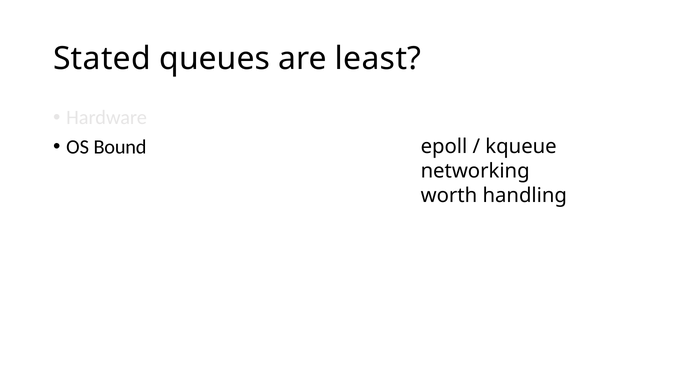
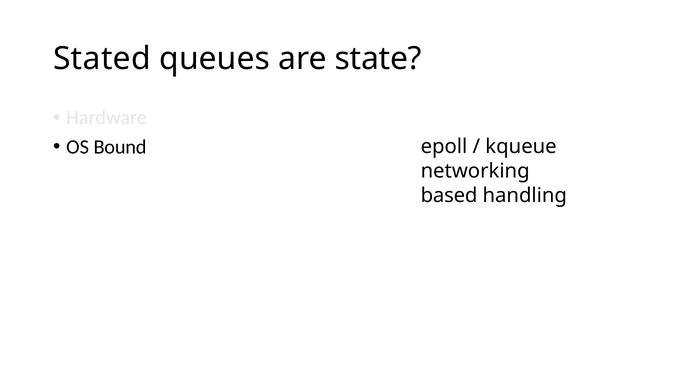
least: least -> state
worth: worth -> based
